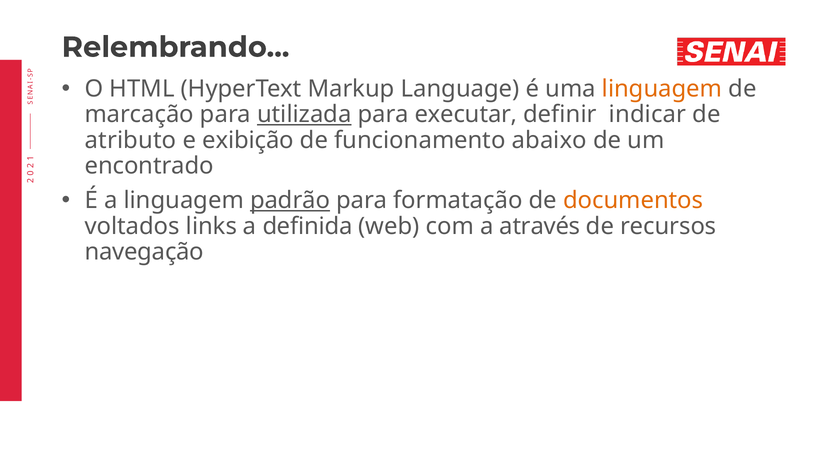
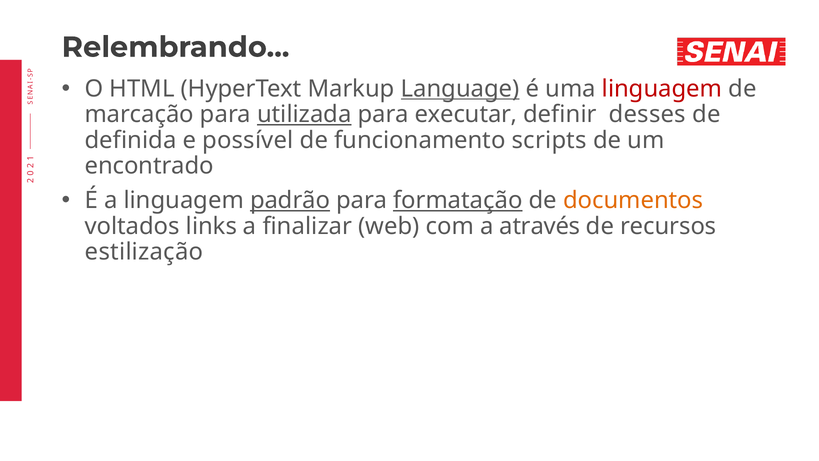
Language underline: none -> present
linguagem at (662, 89) colour: orange -> red
indicar: indicar -> desses
atributo: atributo -> definida
exibição: exibição -> possível
abaixo: abaixo -> scripts
formatação underline: none -> present
definida: definida -> finalizar
navegação: navegação -> estilização
